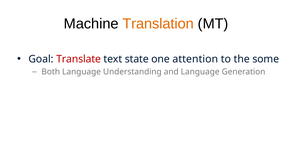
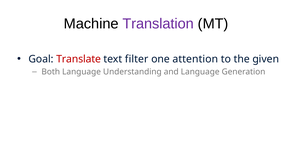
Translation colour: orange -> purple
state: state -> filter
some: some -> given
